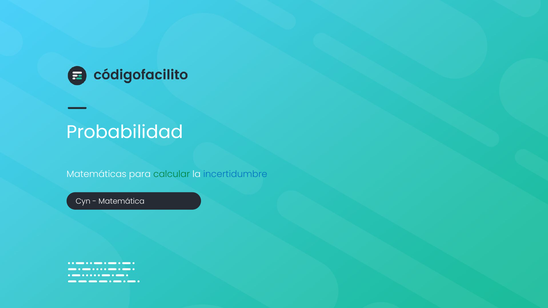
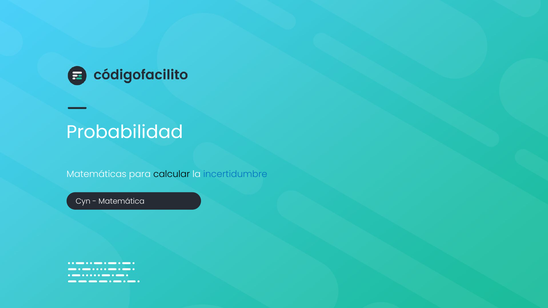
calcular colour: green -> black
